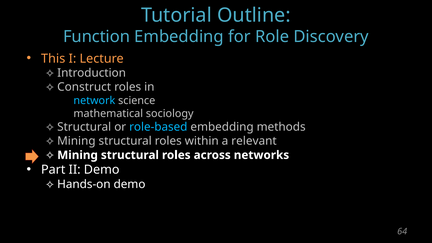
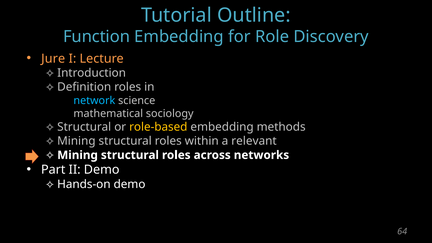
This: This -> Jure
Construct: Construct -> Definition
role-based colour: light blue -> yellow
